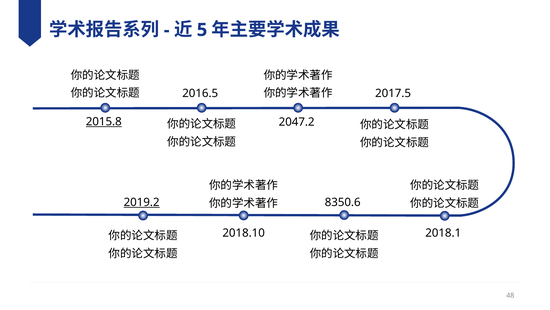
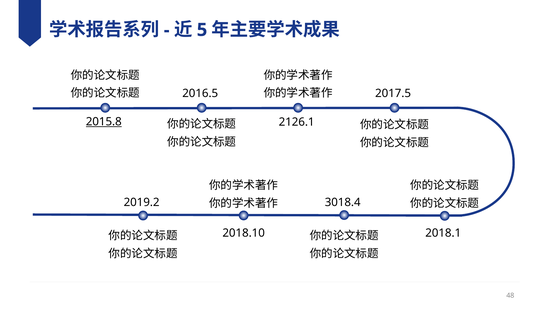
2047.2: 2047.2 -> 2126.1
2019.2 underline: present -> none
8350.6: 8350.6 -> 3018.4
